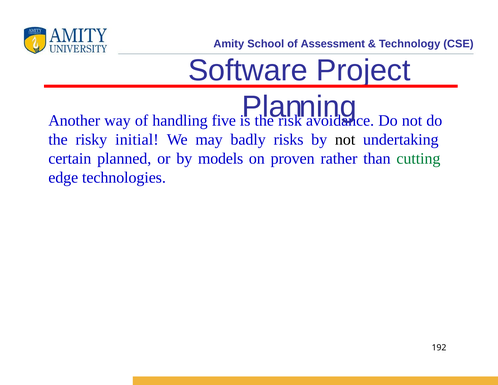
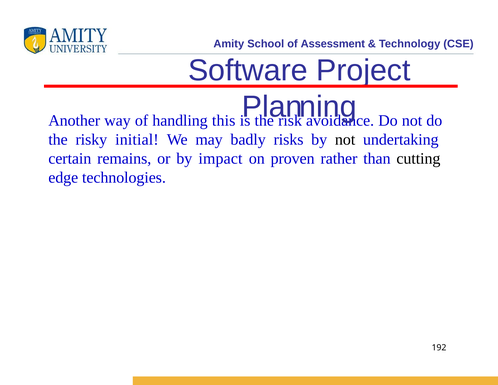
five: five -> this
planned: planned -> remains
models: models -> impact
cutting colour: green -> black
